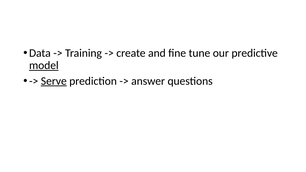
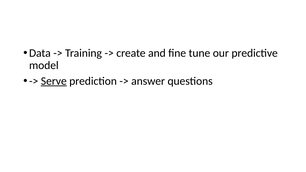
model underline: present -> none
